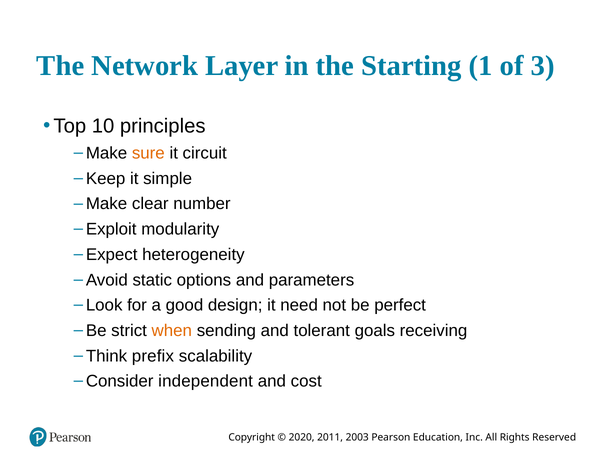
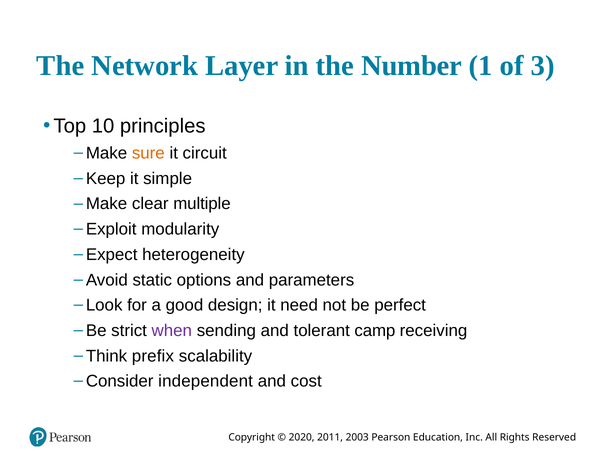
Starting: Starting -> Number
number: number -> multiple
when colour: orange -> purple
goals: goals -> camp
